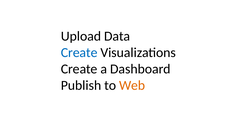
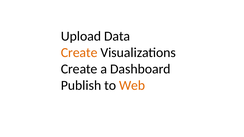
Create at (79, 53) colour: blue -> orange
